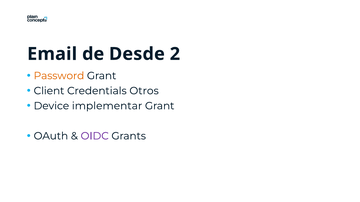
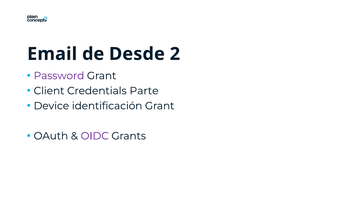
Password colour: orange -> purple
Otros: Otros -> Parte
implementar: implementar -> identificación
